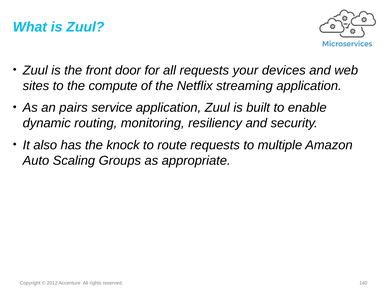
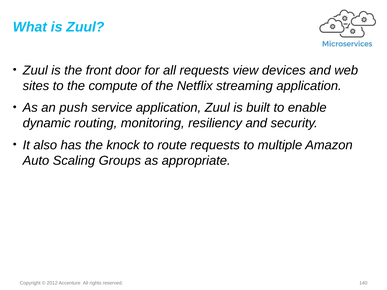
your: your -> view
pairs: pairs -> push
